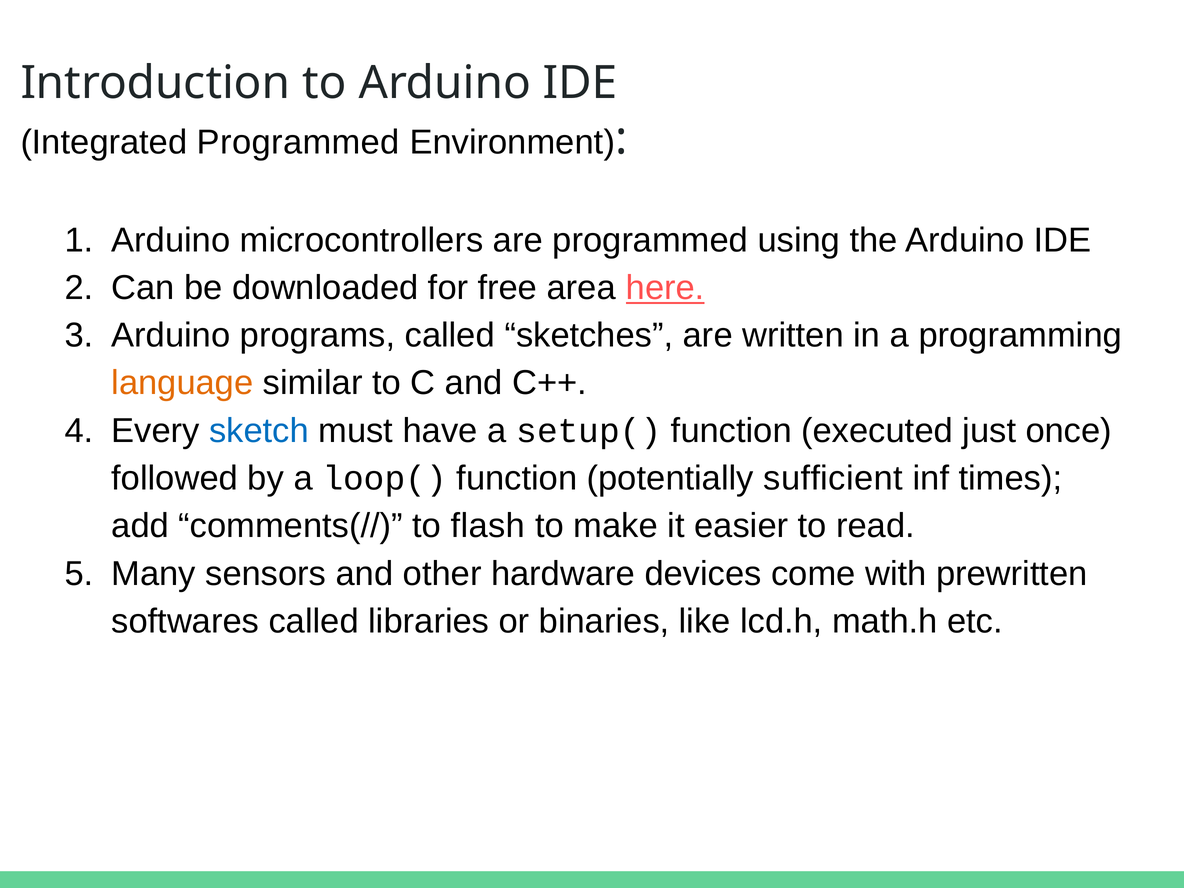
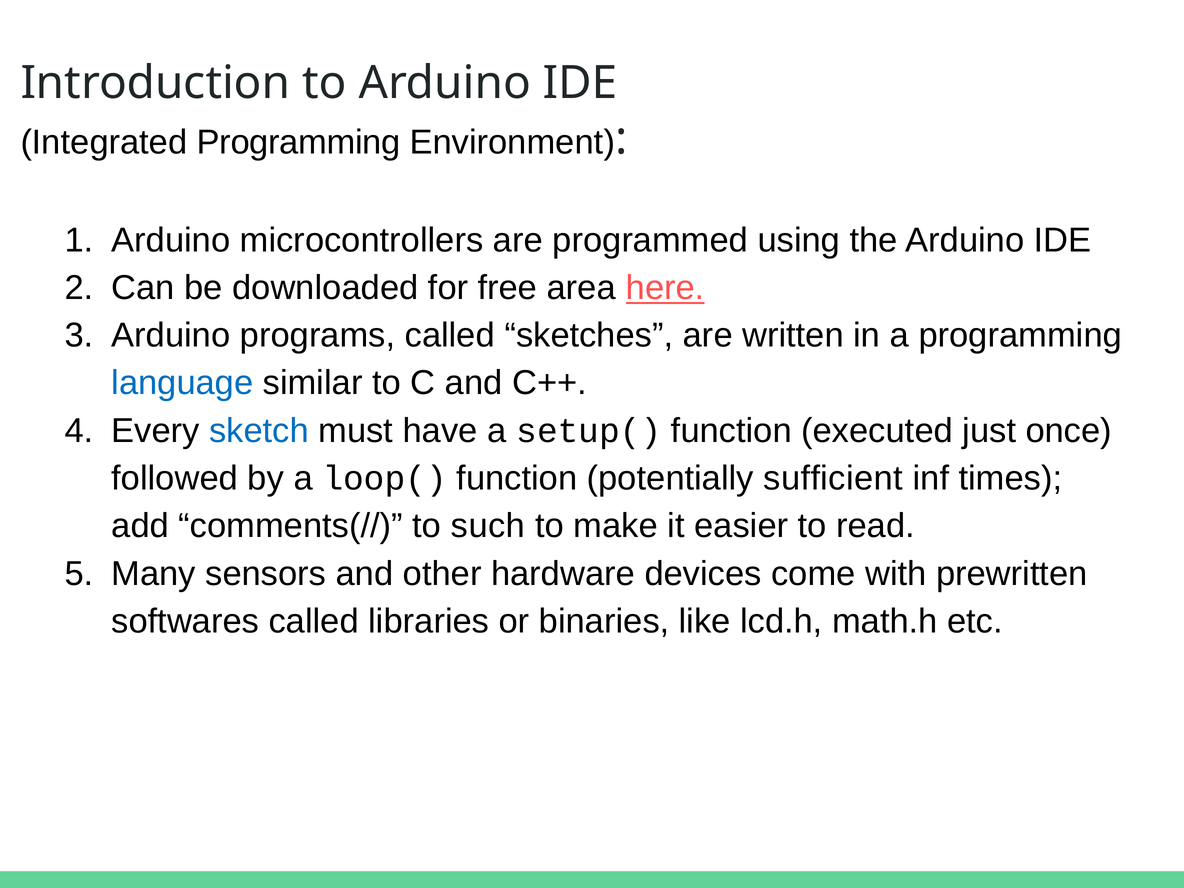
Integrated Programmed: Programmed -> Programming
language colour: orange -> blue
flash: flash -> such
